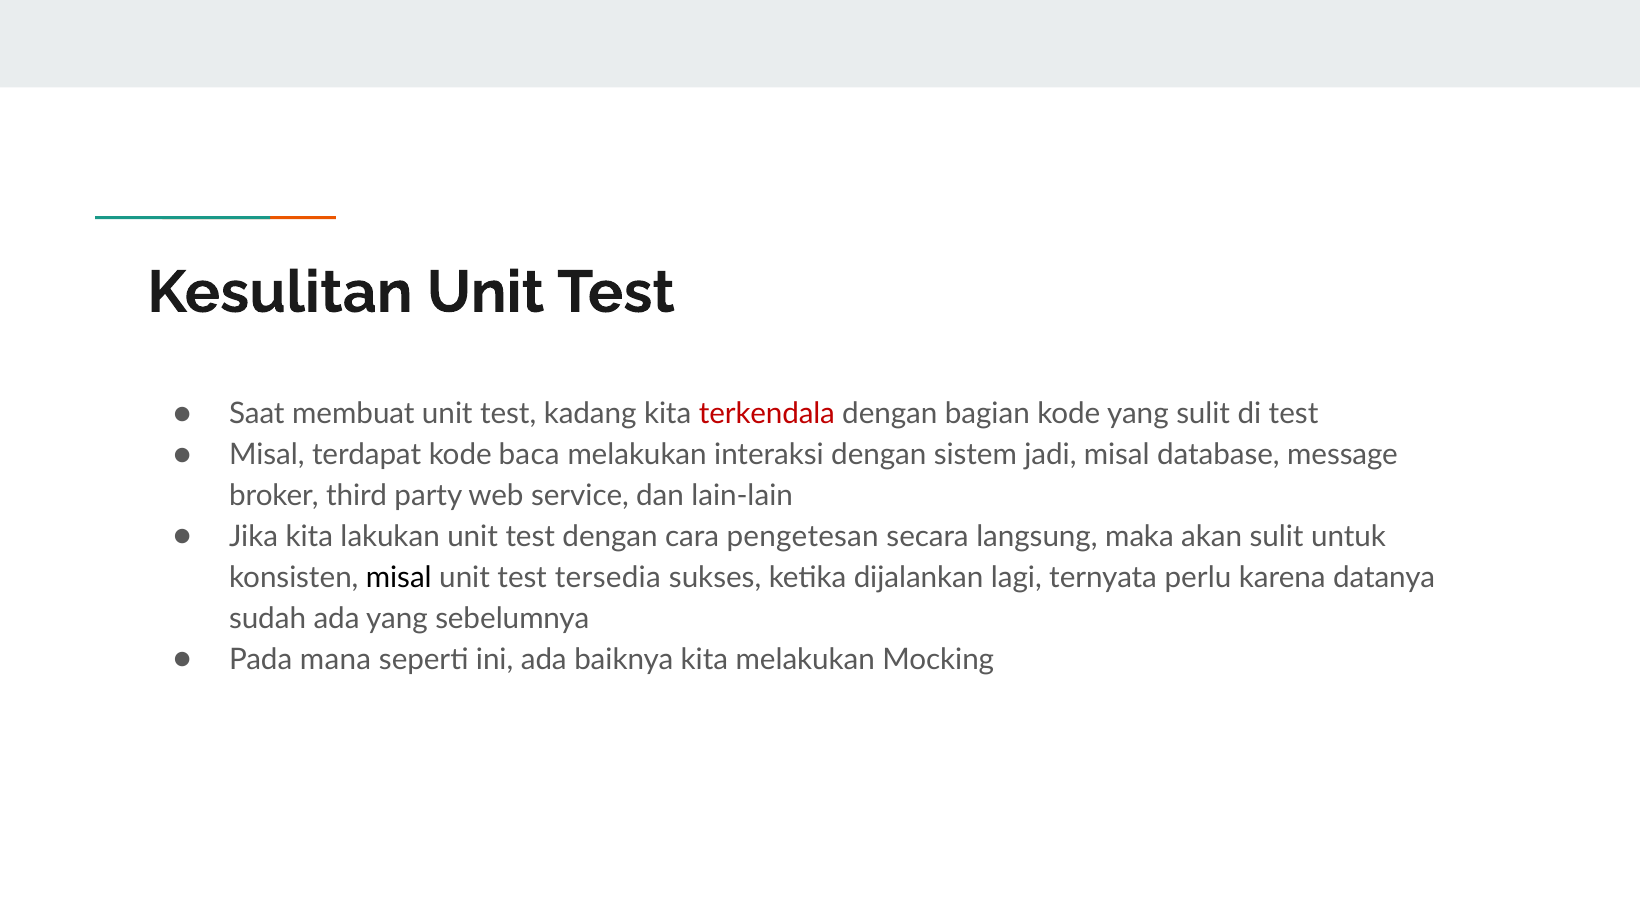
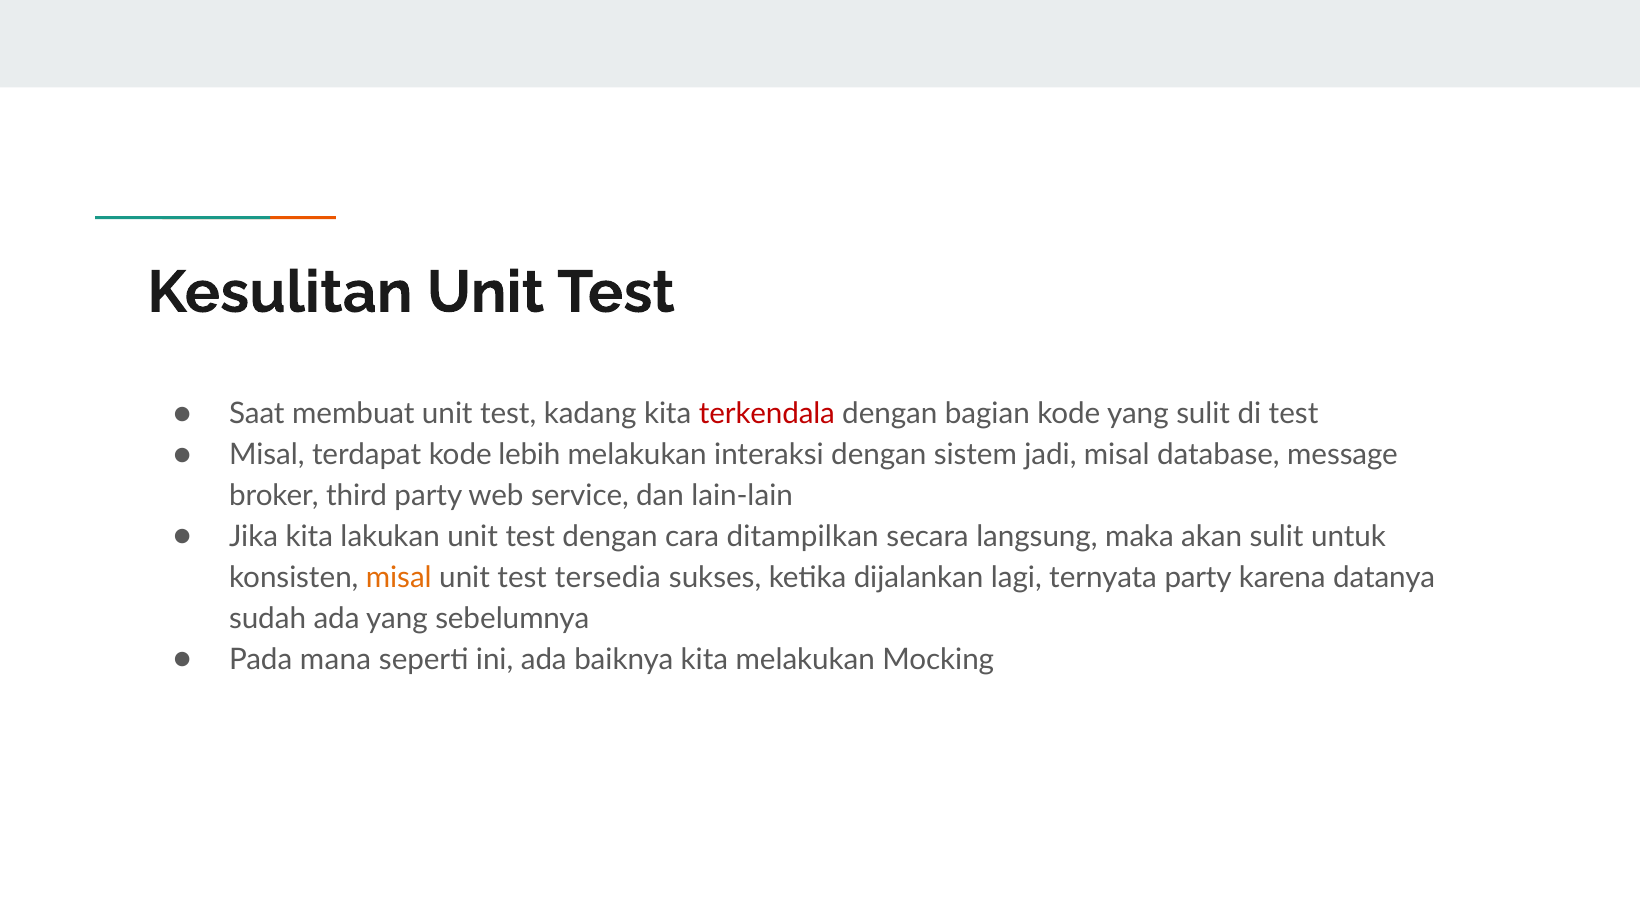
baca: baca -> lebih
pengetesan: pengetesan -> ditampilkan
misal at (399, 578) colour: black -> orange
ternyata perlu: perlu -> party
